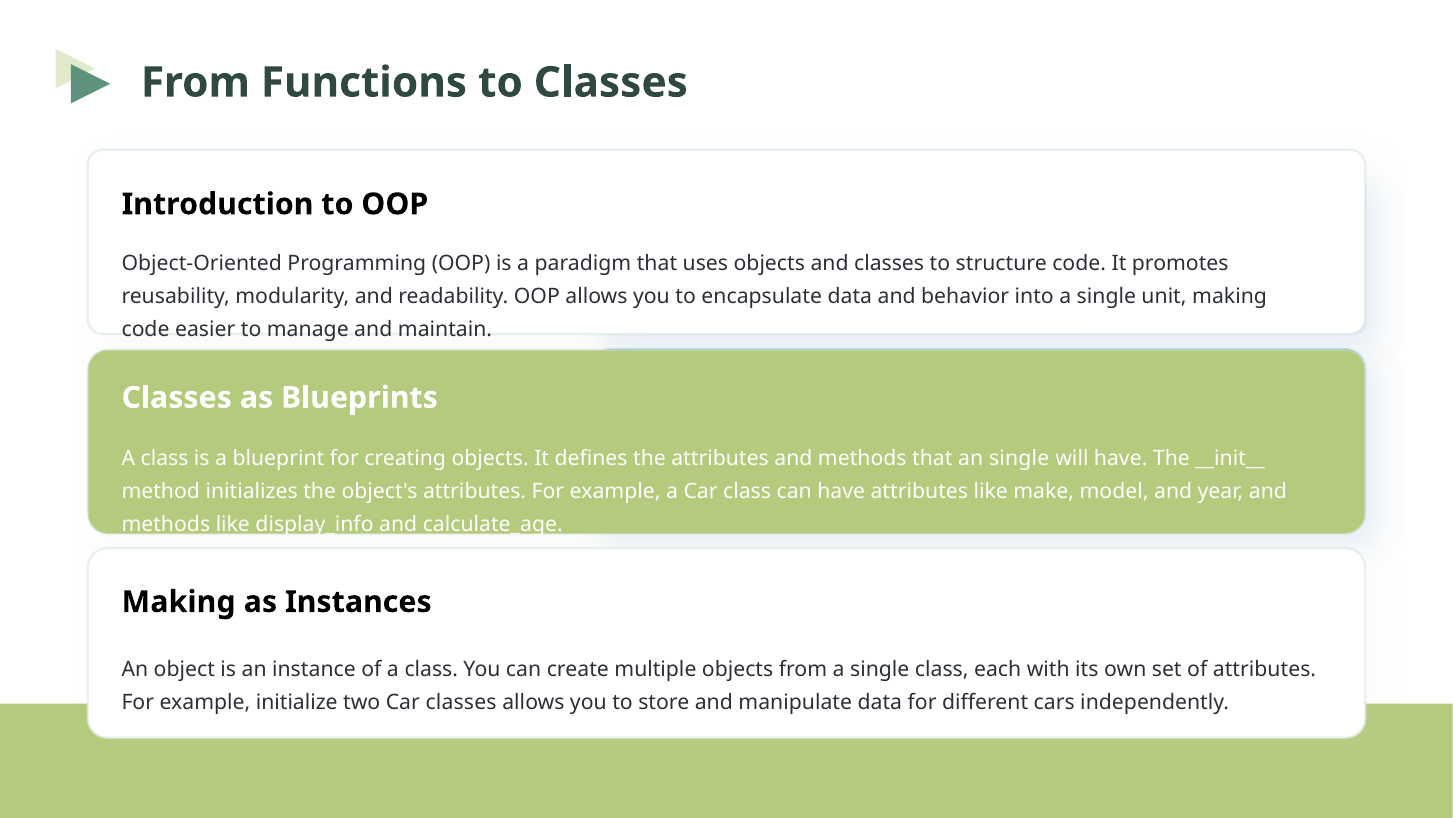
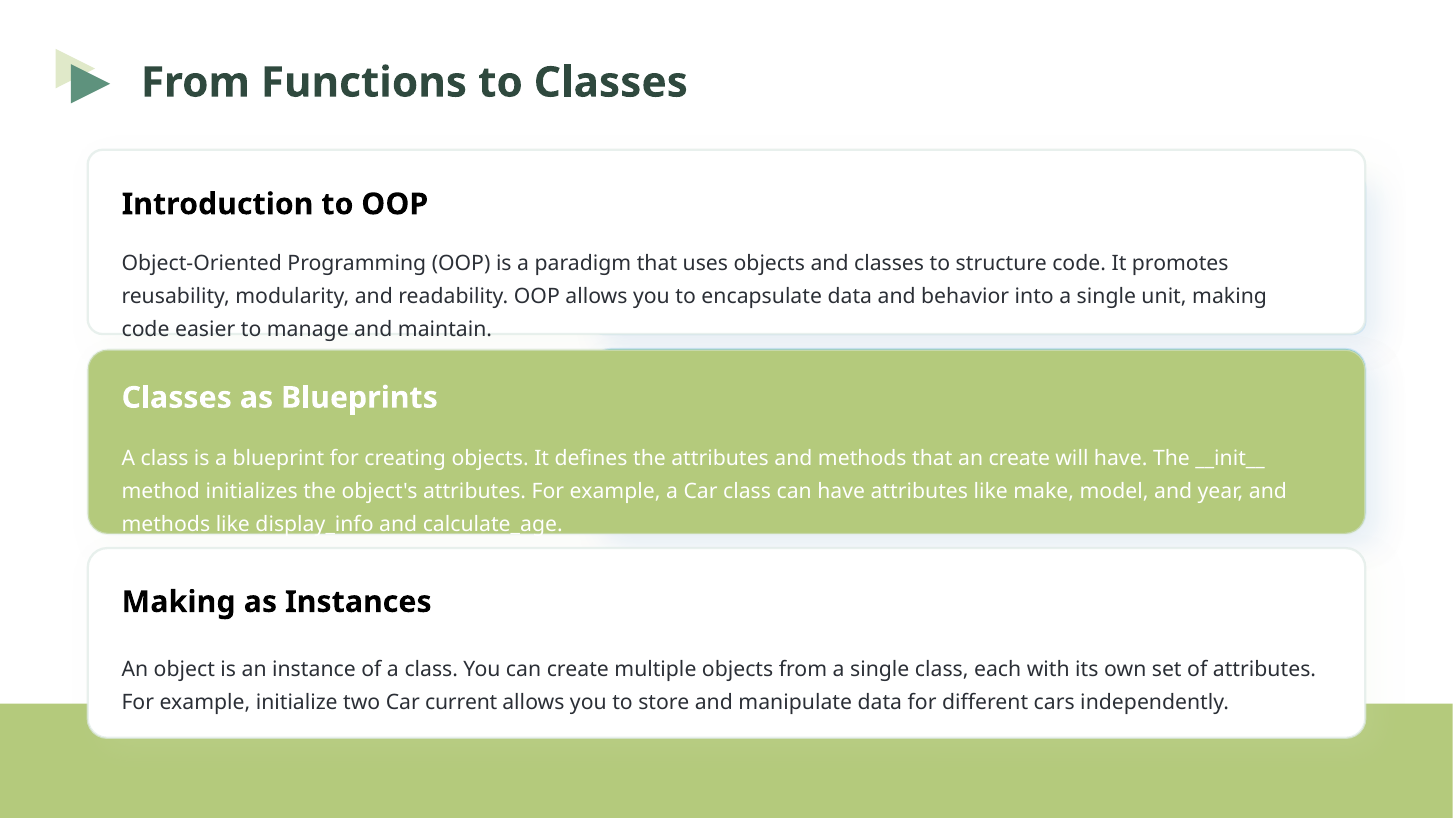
an single: single -> create
Car classes: classes -> current
